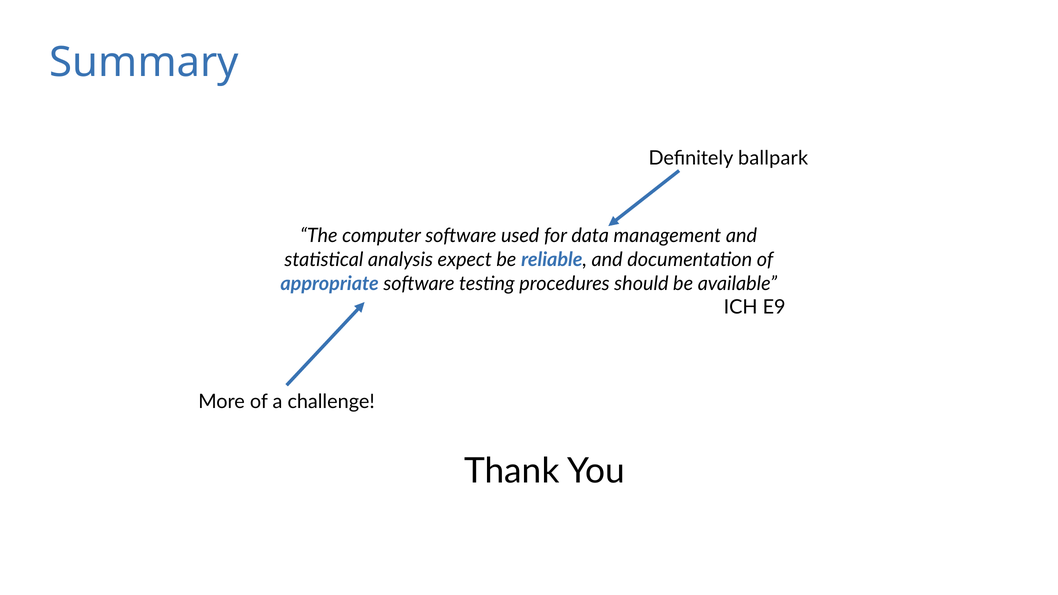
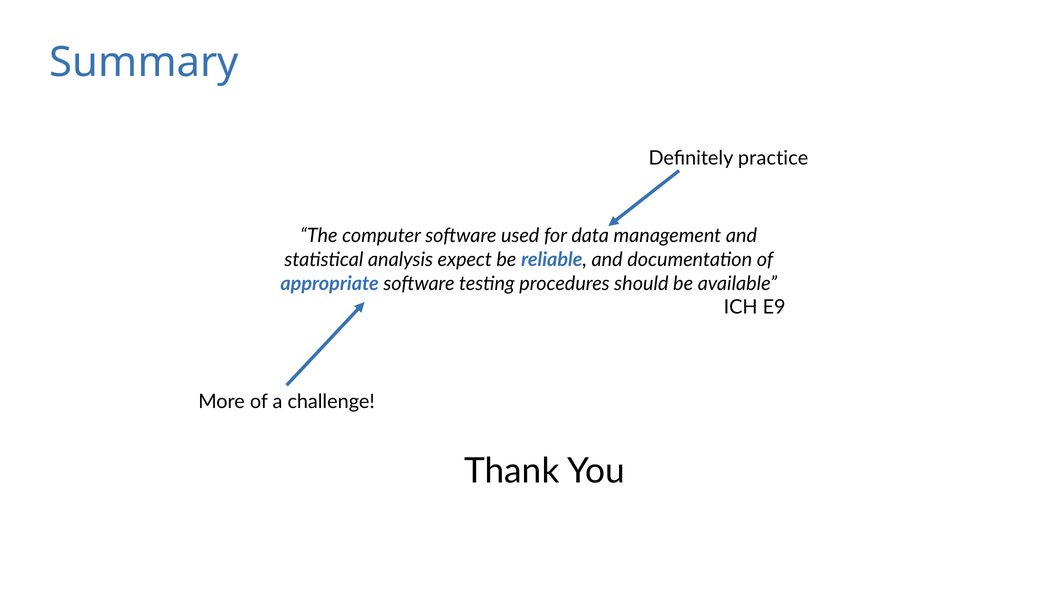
ballpark: ballpark -> practice
